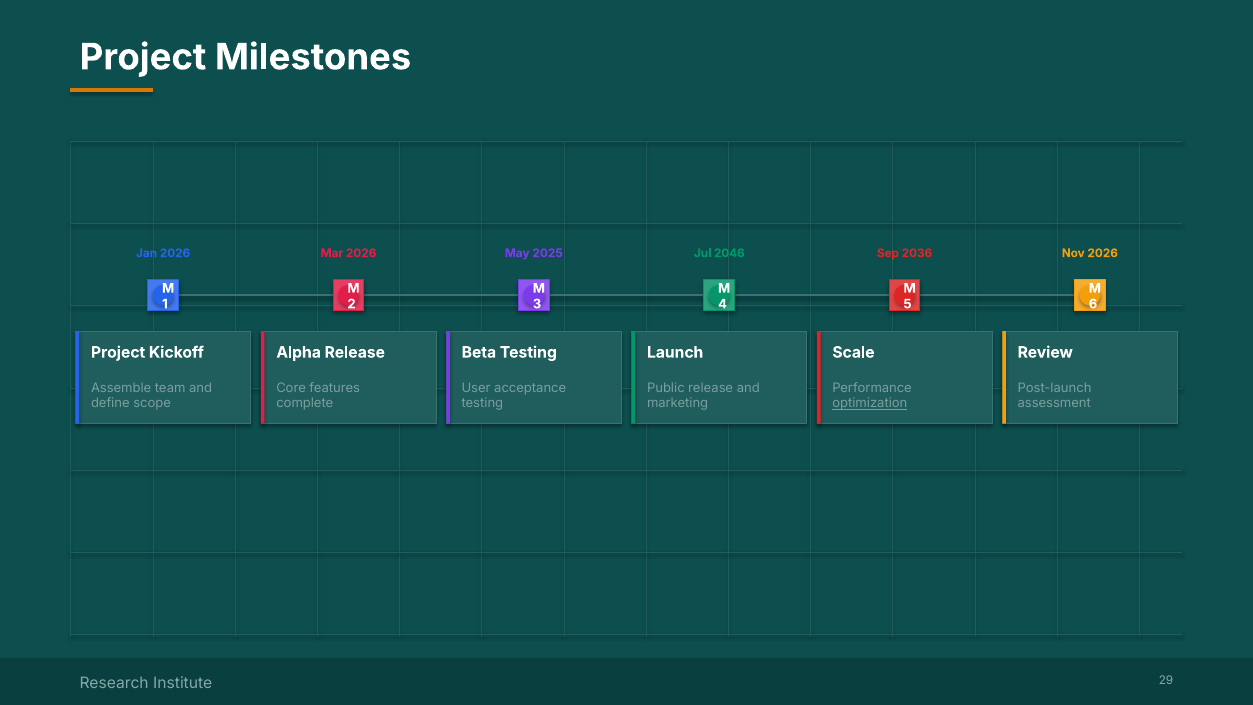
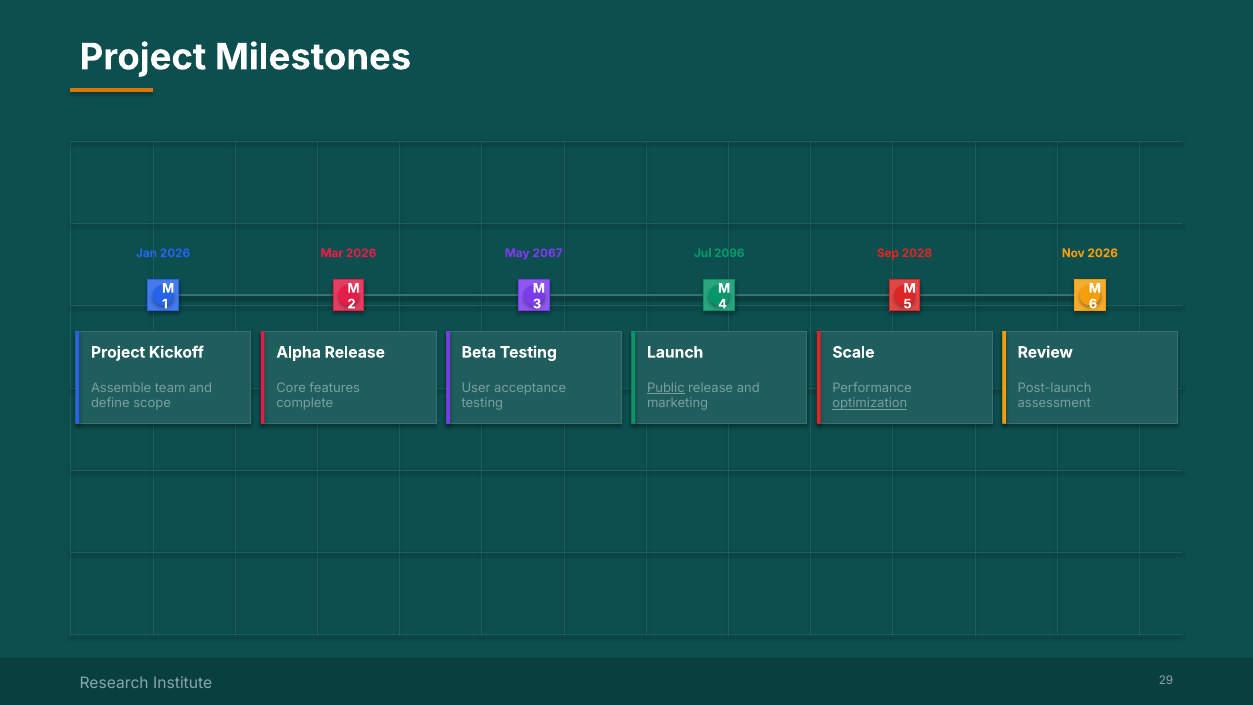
2025: 2025 -> 2067
2046: 2046 -> 2096
2036: 2036 -> 2028
Public underline: none -> present
